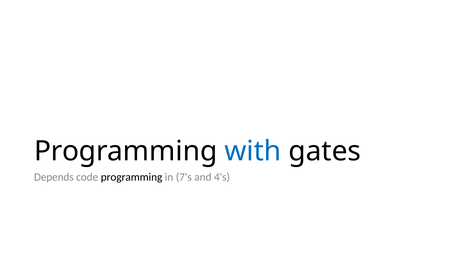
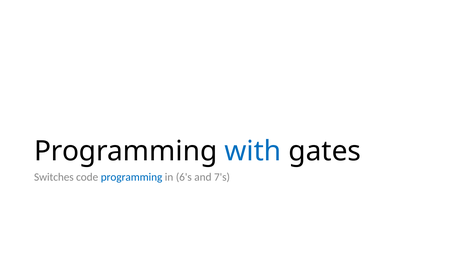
Depends: Depends -> Switches
programming at (132, 177) colour: black -> blue
7's: 7's -> 6's
4's: 4's -> 7's
